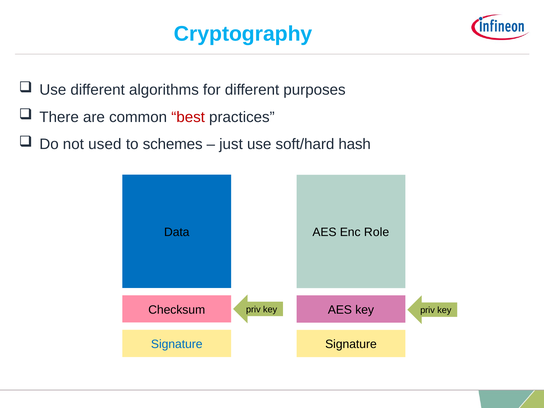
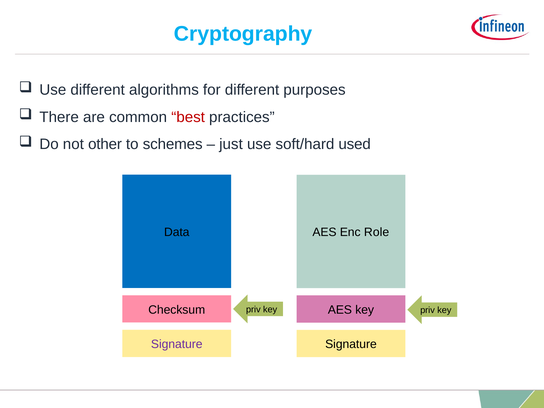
used: used -> other
hash: hash -> used
Signature at (177, 344) colour: blue -> purple
